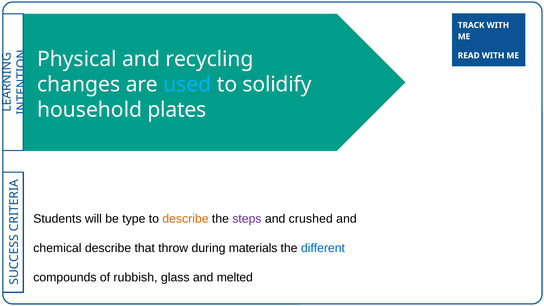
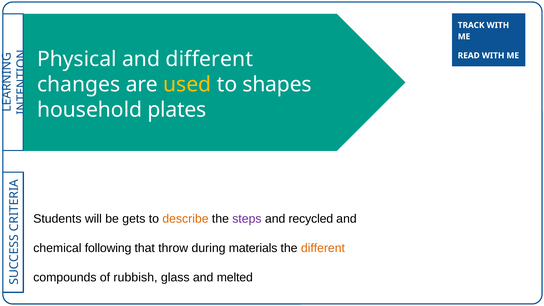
and recycling: recycling -> different
used colour: light blue -> yellow
solidify: solidify -> shapes
type: type -> gets
crushed: crushed -> recycled
chemical describe: describe -> following
different at (323, 248) colour: blue -> orange
